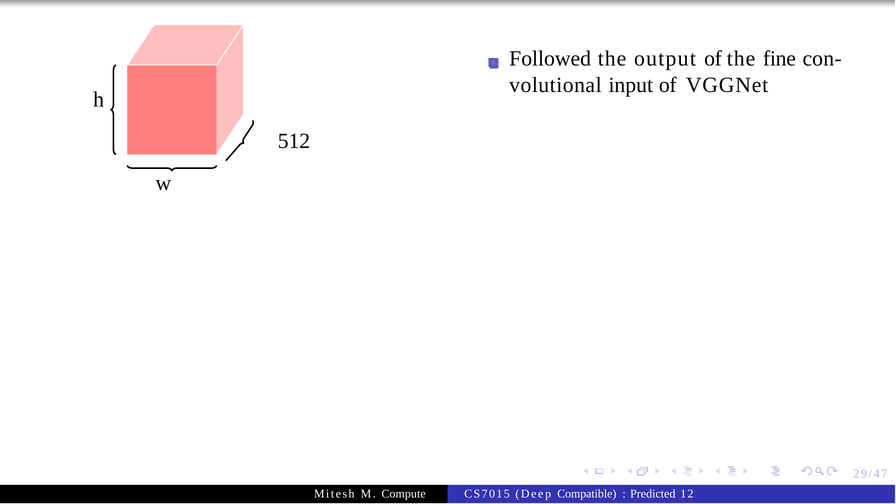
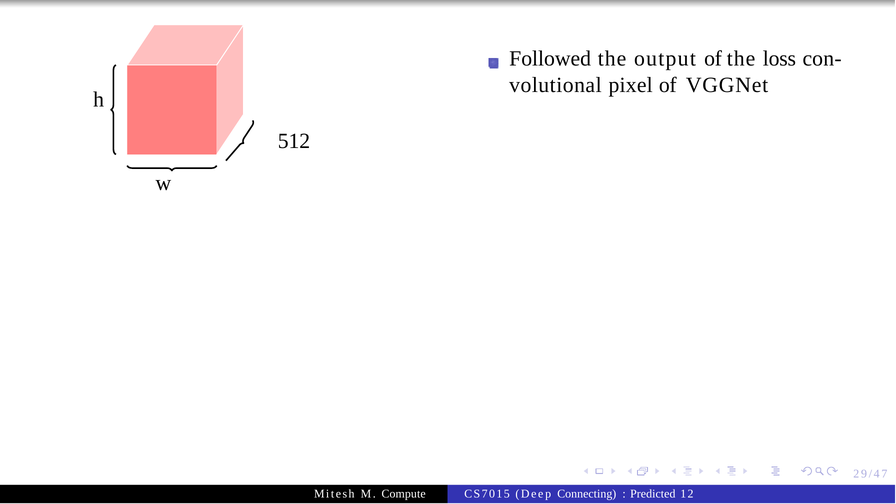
fine: fine -> loss
input: input -> pixel
Compatible: Compatible -> Connecting
